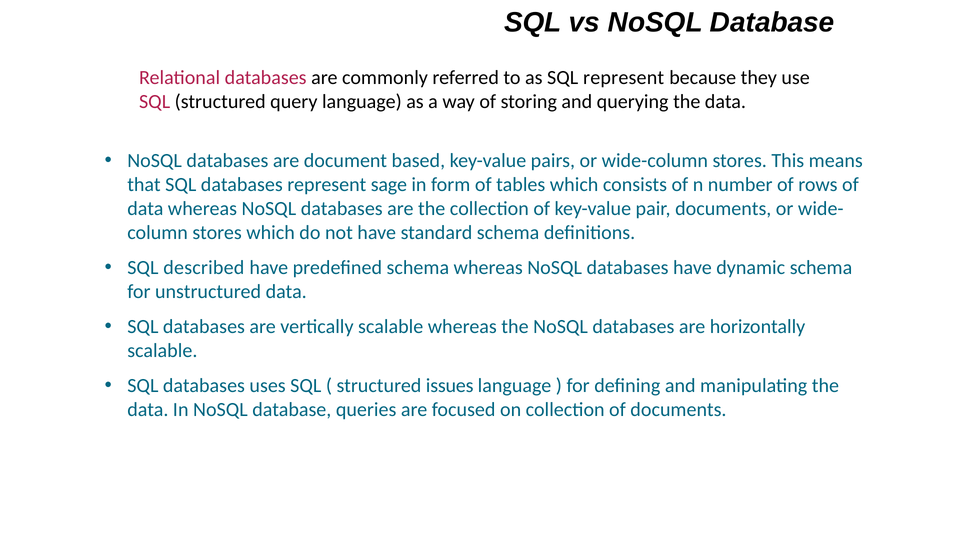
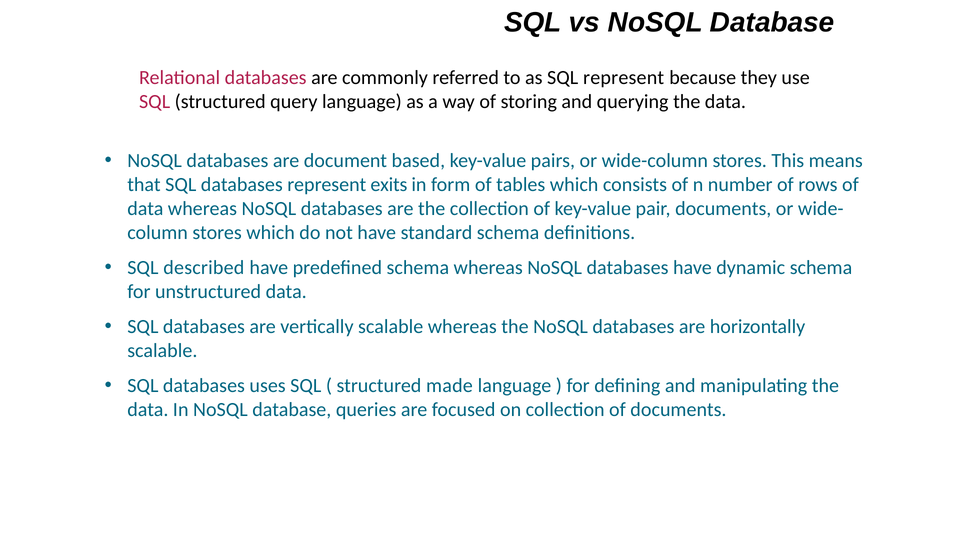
sage: sage -> exits
issues: issues -> made
